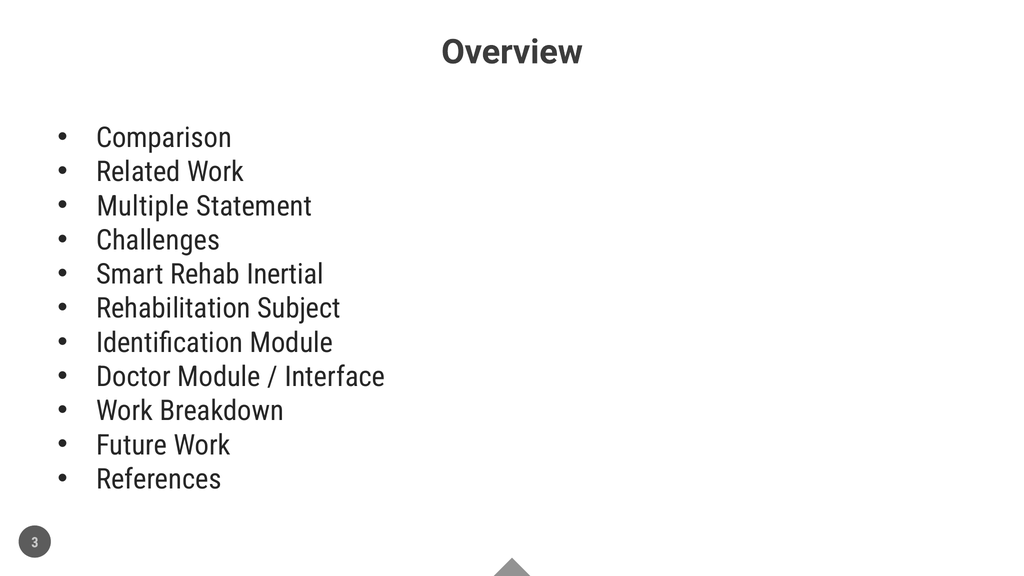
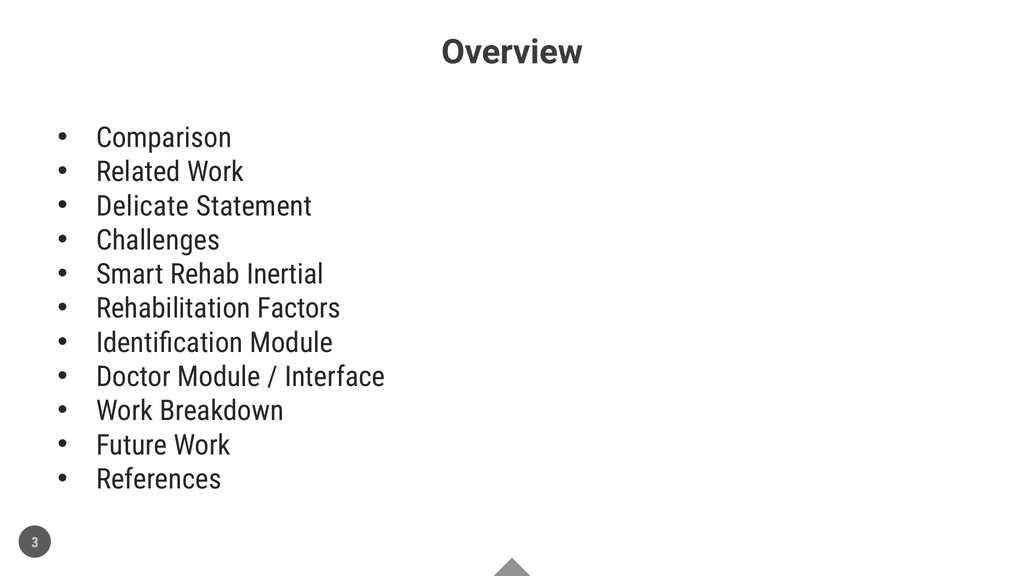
Multiple: Multiple -> Delicate
Subject: Subject -> Factors
